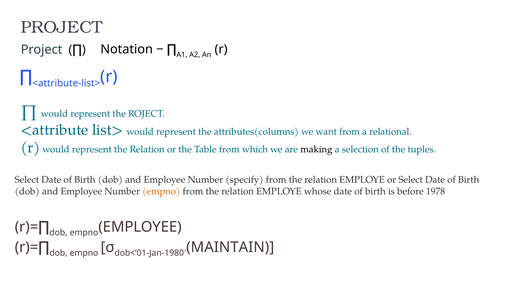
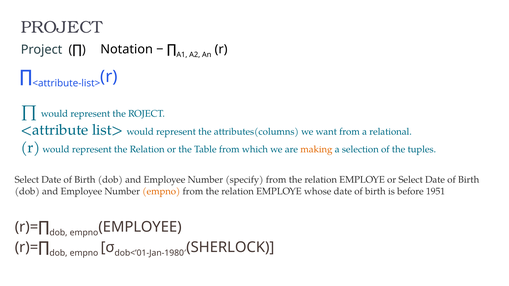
making colour: black -> orange
1978: 1978 -> 1951
MAINTAIN: MAINTAIN -> SHERLOCK
